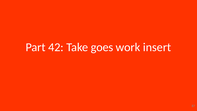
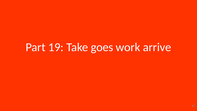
42: 42 -> 19
insert: insert -> arrive
